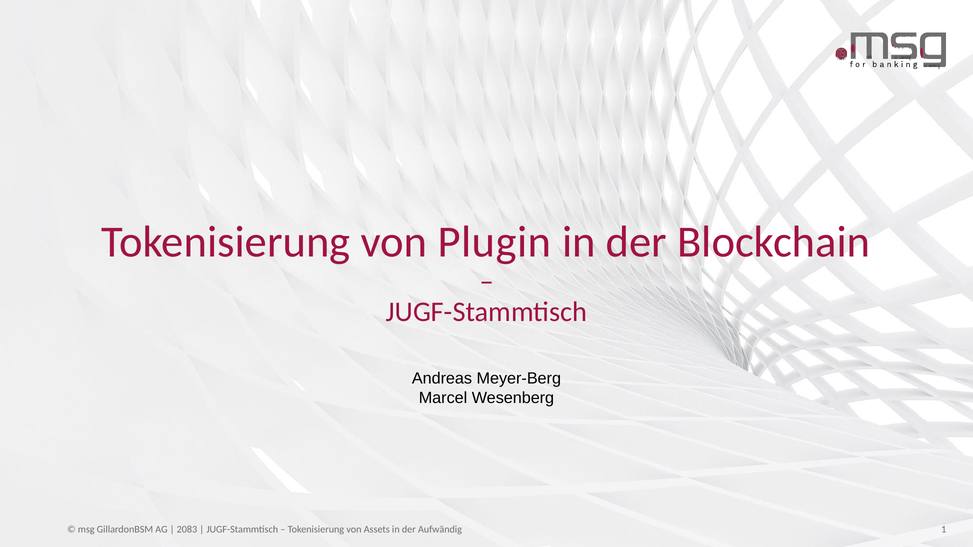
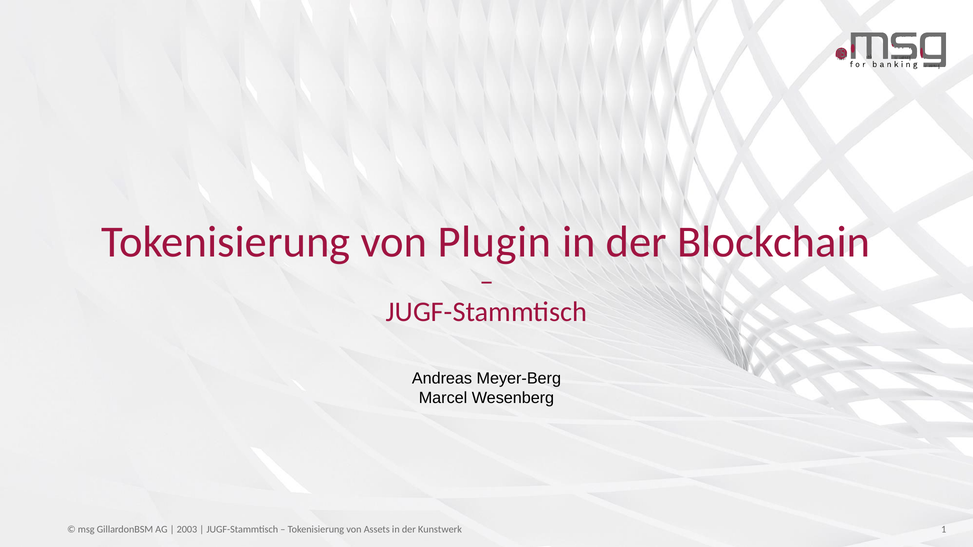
2083: 2083 -> 2003
Aufwändig: Aufwändig -> Kunstwerk
